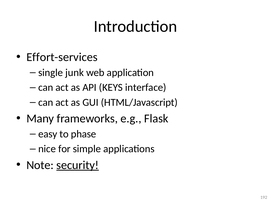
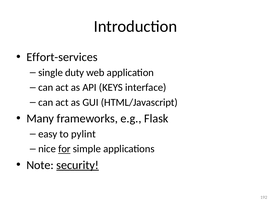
junk: junk -> duty
phase: phase -> pylint
for underline: none -> present
